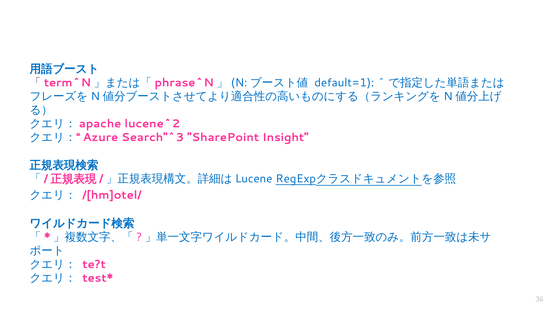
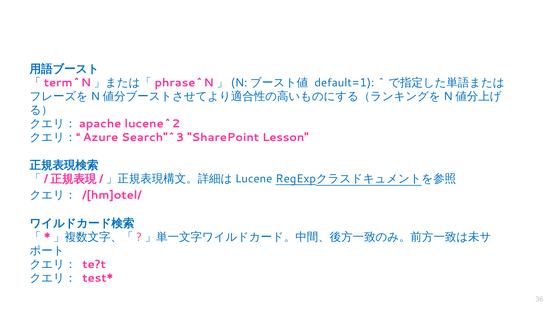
Insight: Insight -> Lesson
